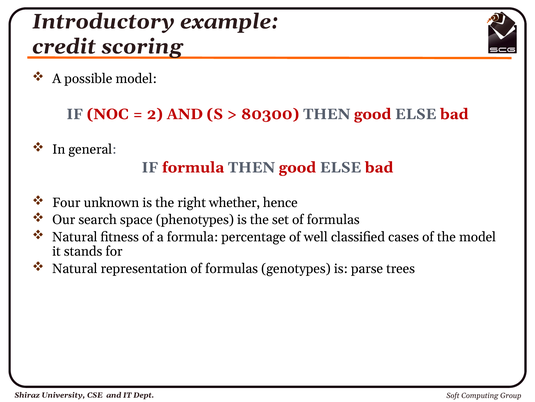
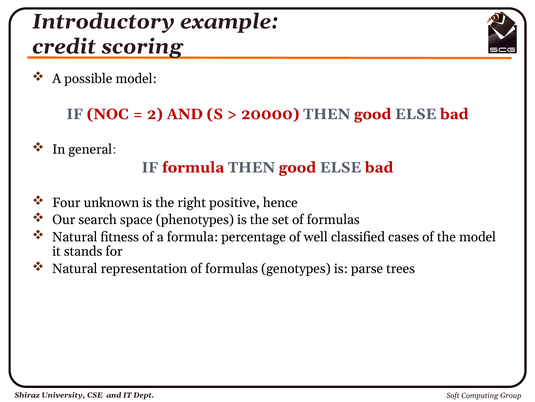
80300: 80300 -> 20000
whether: whether -> positive
